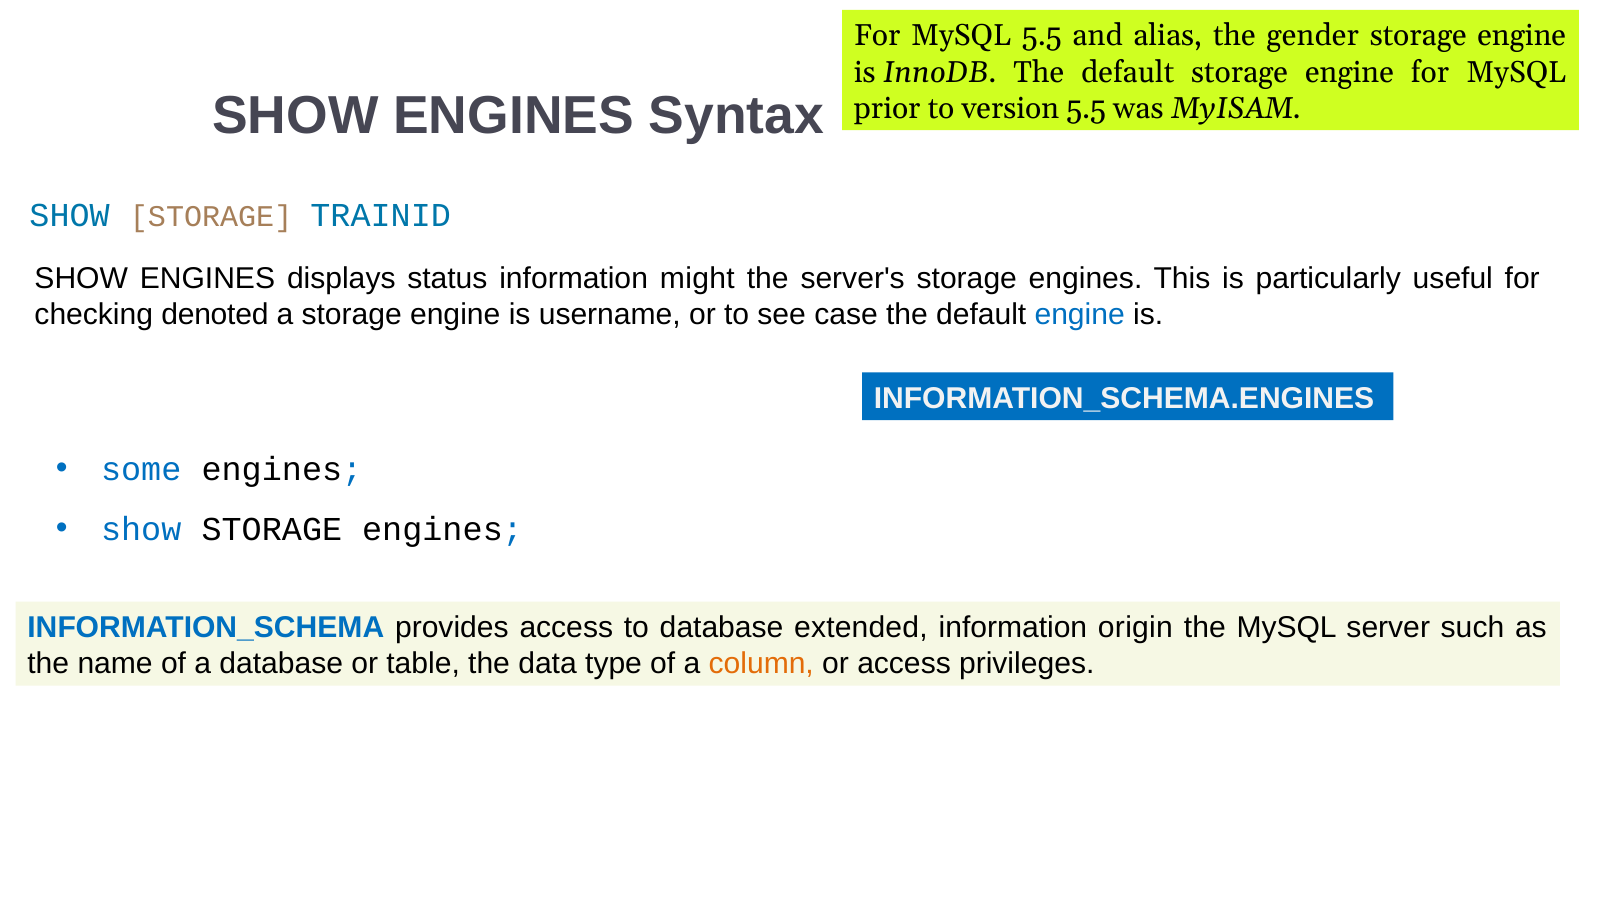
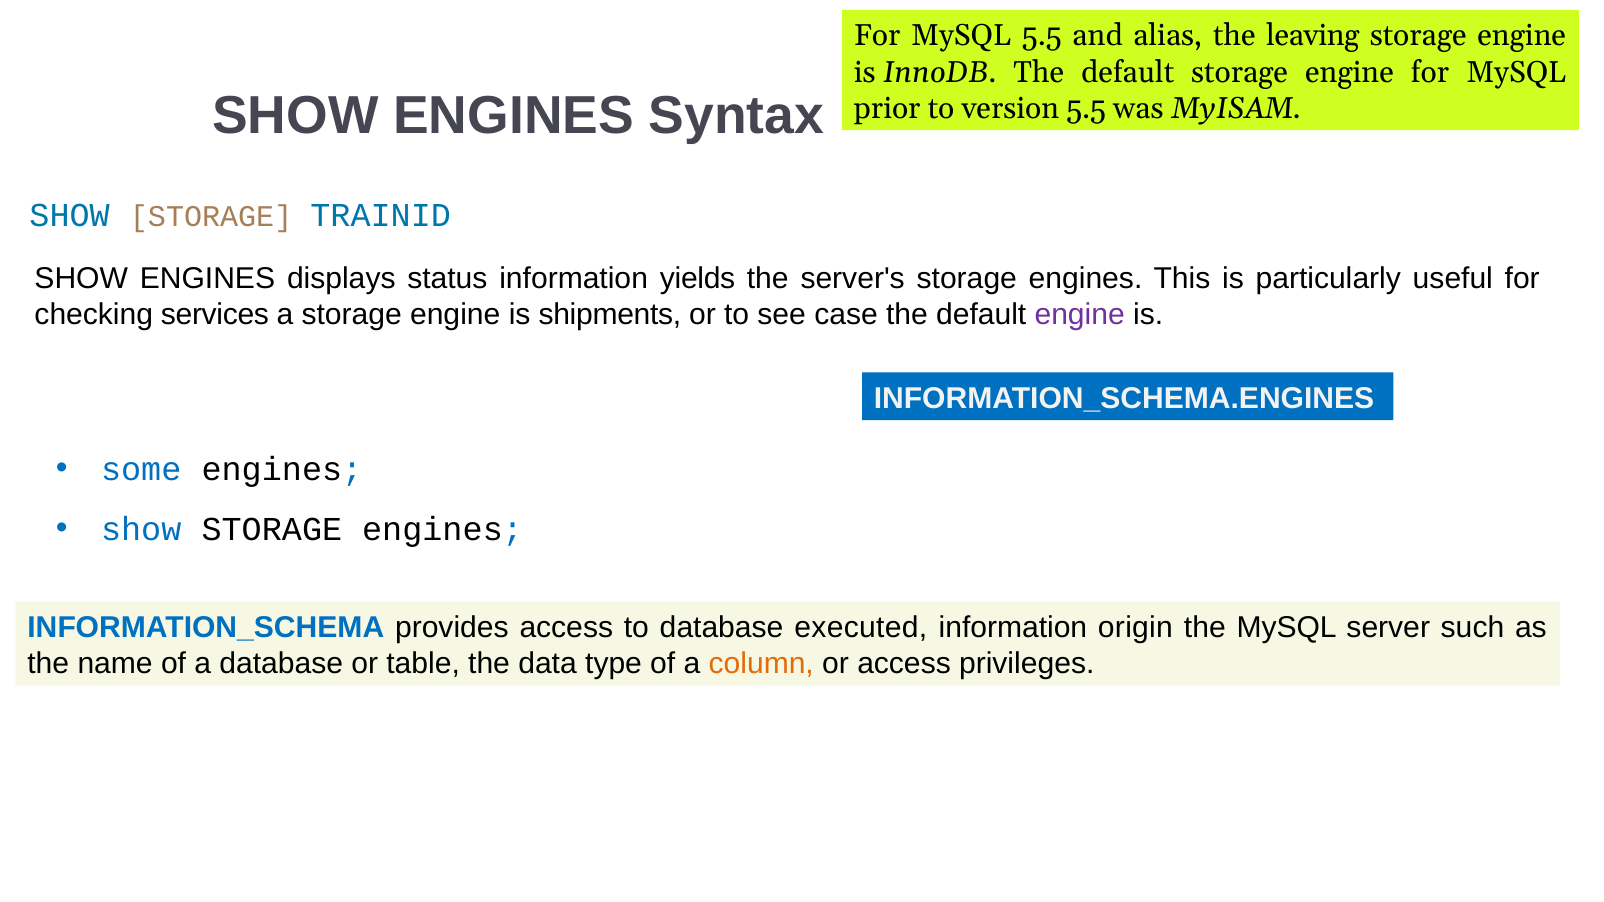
gender: gender -> leaving
might: might -> yields
denoted: denoted -> services
username: username -> shipments
engine at (1080, 315) colour: blue -> purple
extended: extended -> executed
